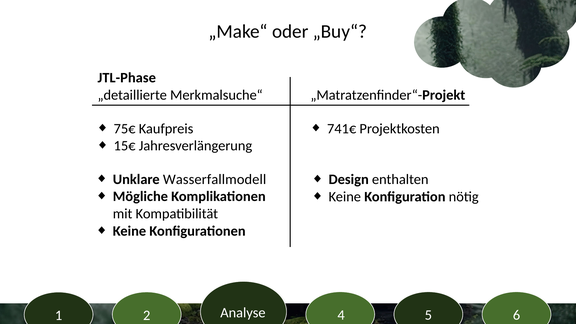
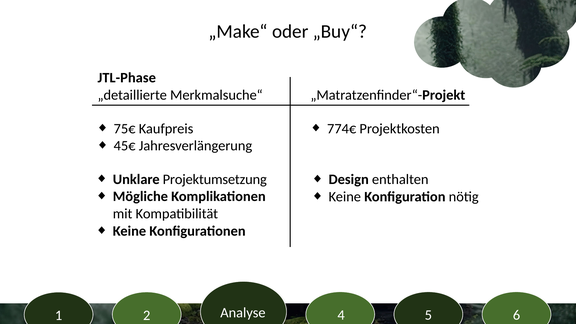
741€: 741€ -> 774€
15€: 15€ -> 45€
Wasserfallmodell: Wasserfallmodell -> Projektumsetzung
